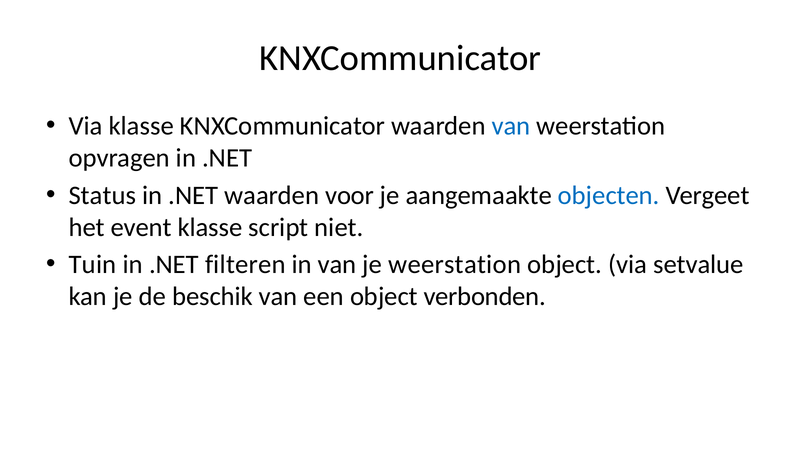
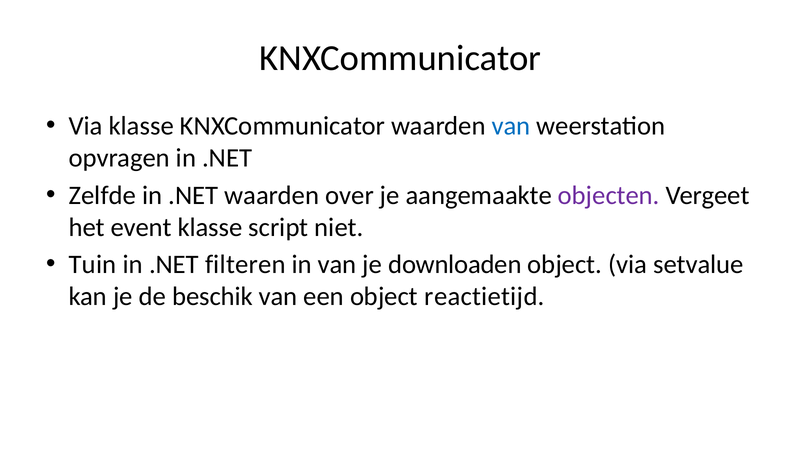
Status: Status -> Zelfde
voor: voor -> over
objecten colour: blue -> purple
je weerstation: weerstation -> downloaden
verbonden: verbonden -> reactietijd
